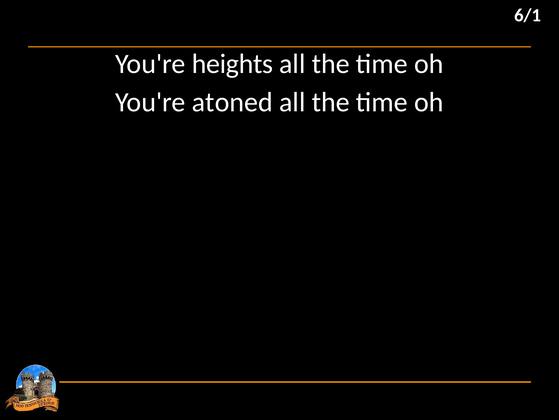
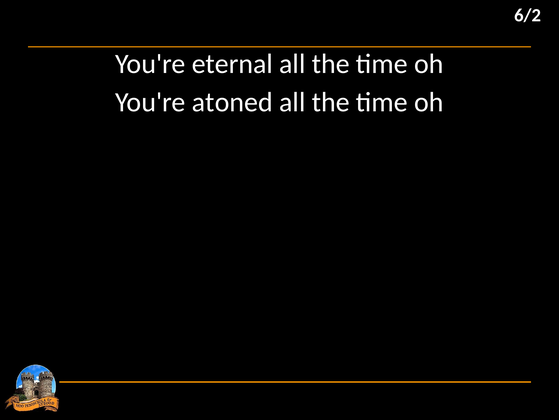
6/1: 6/1 -> 6/2
heights: heights -> eternal
